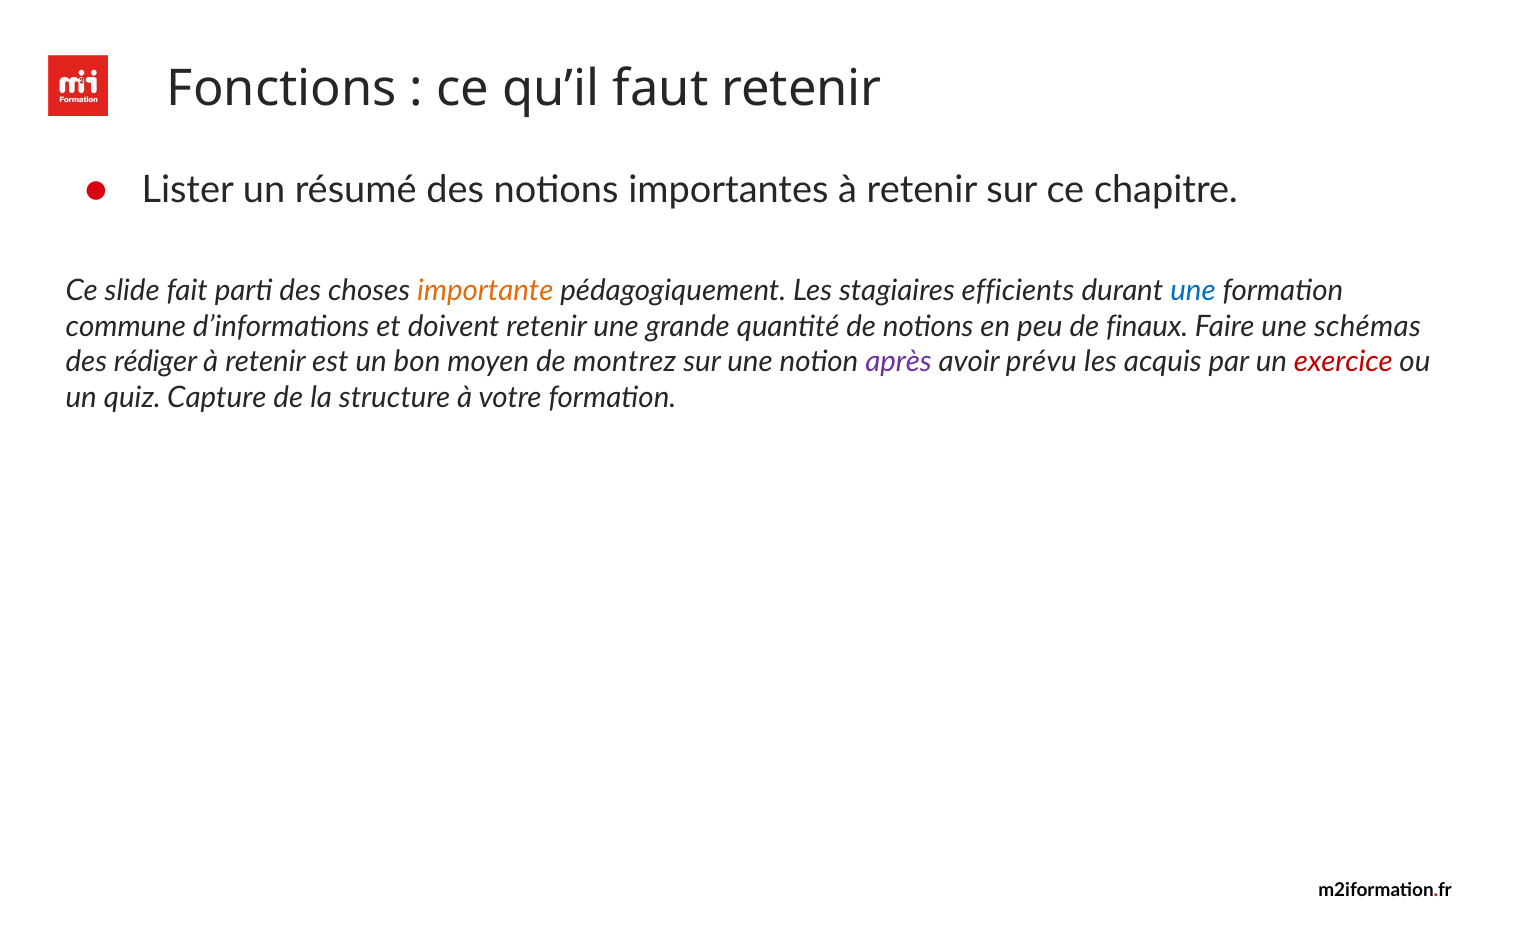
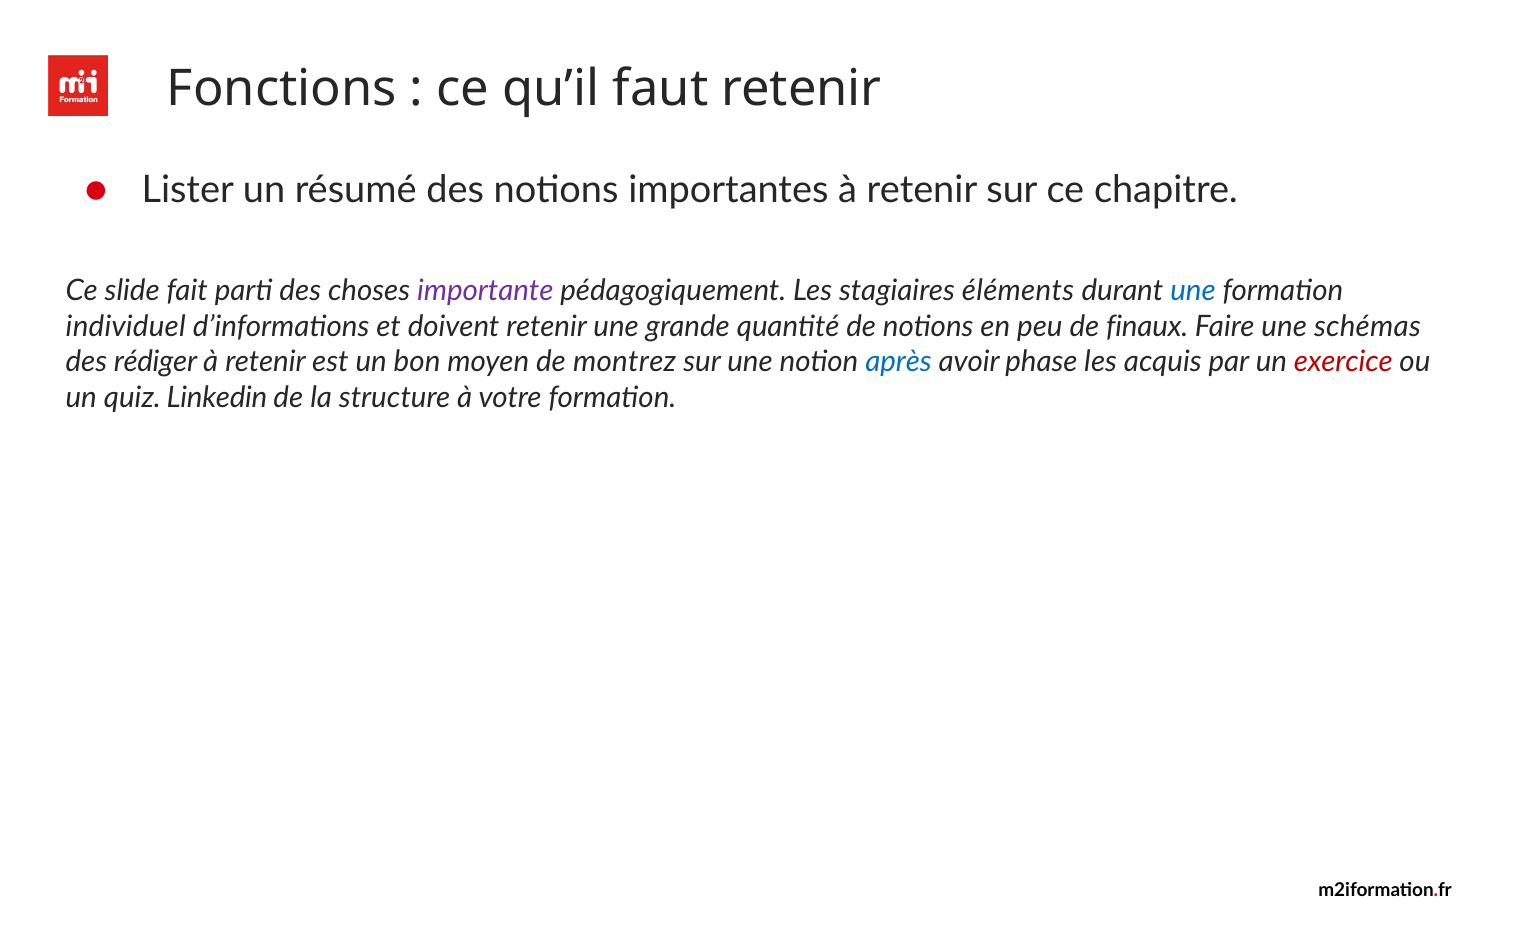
importante colour: orange -> purple
efficients: efficients -> éléments
commune: commune -> individuel
après colour: purple -> blue
prévu: prévu -> phase
Capture: Capture -> Linkedin
